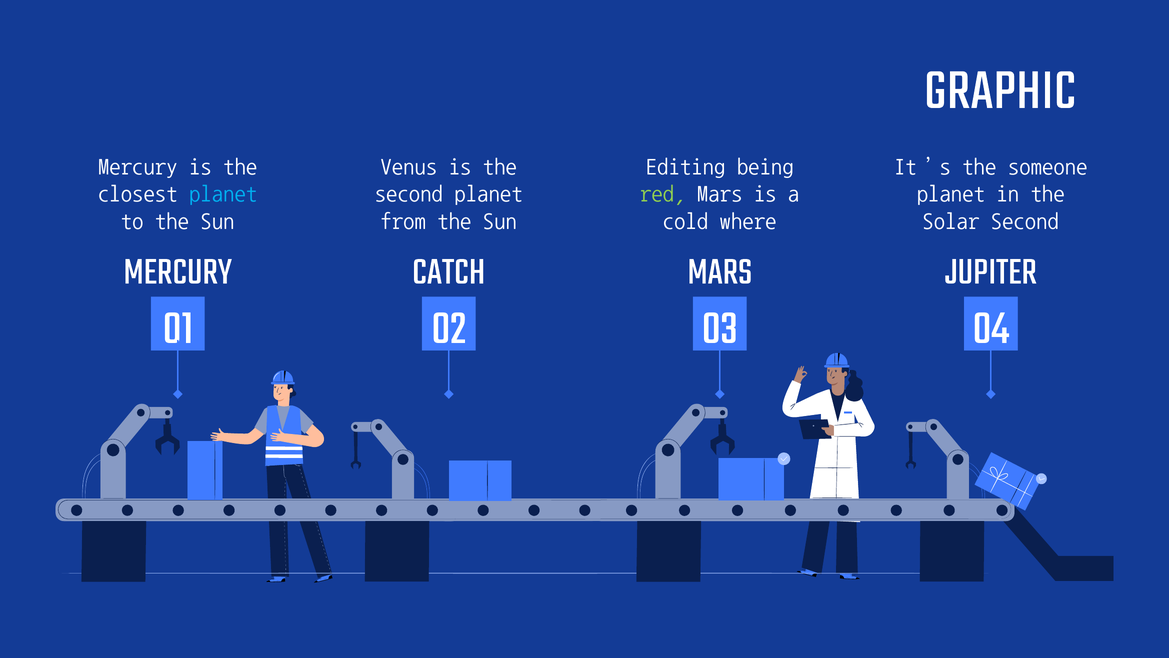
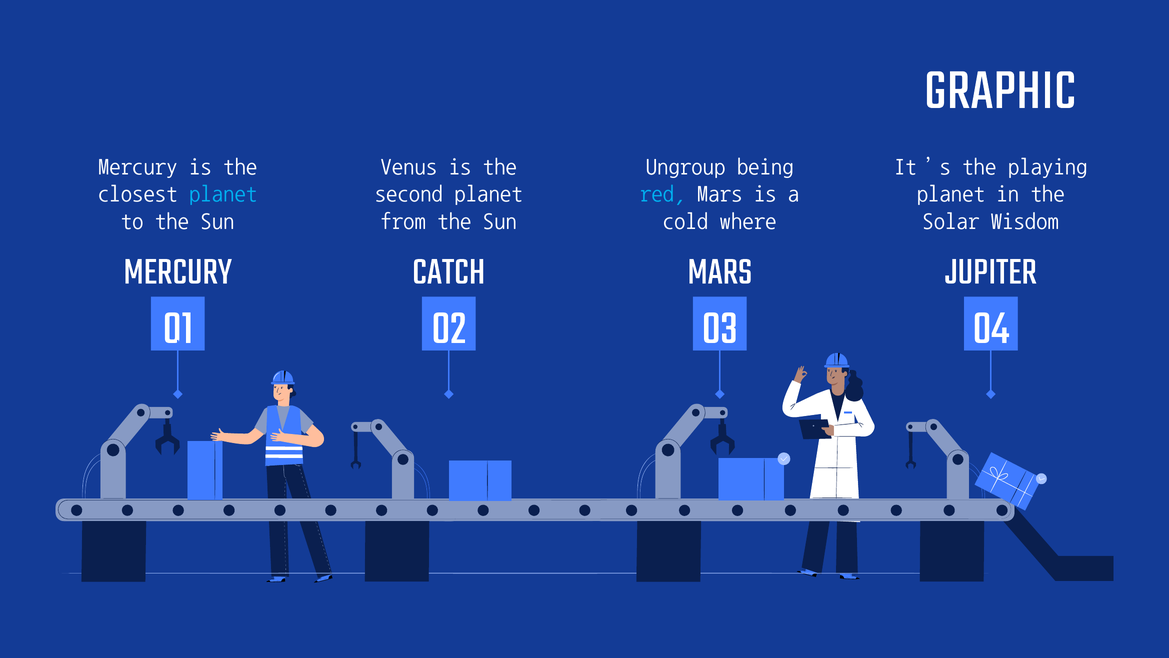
Editing: Editing -> Ungroup
someone: someone -> playing
red colour: light green -> light blue
Solar Second: Second -> Wisdom
